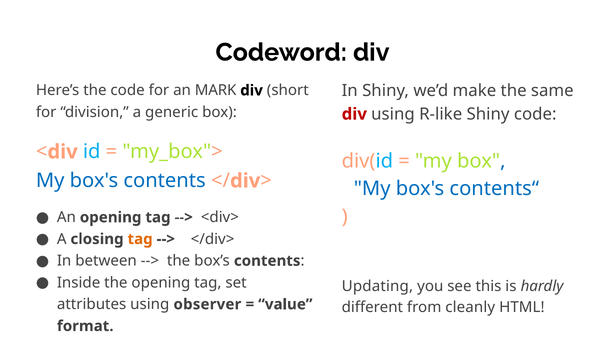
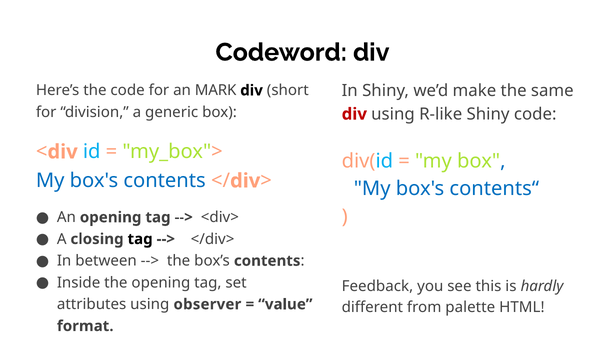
tag at (140, 239) colour: orange -> black
Updating: Updating -> Feedback
cleanly: cleanly -> palette
